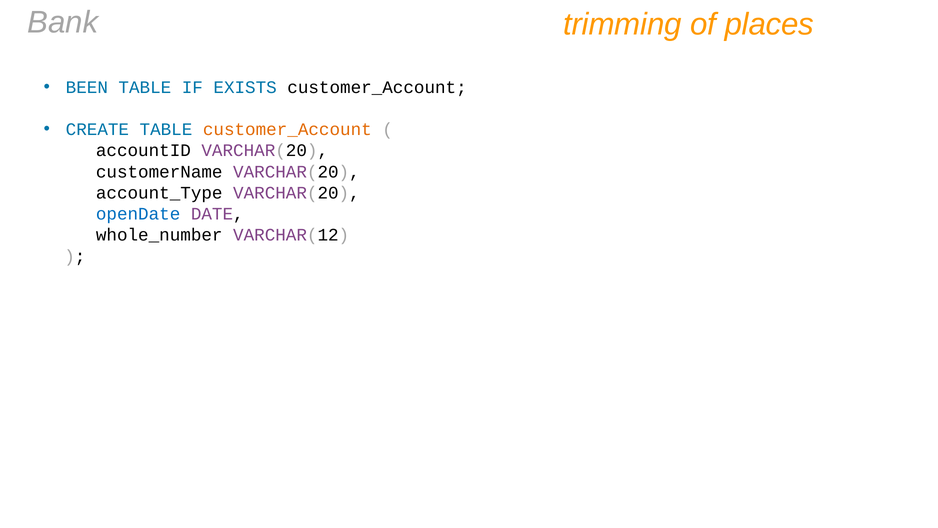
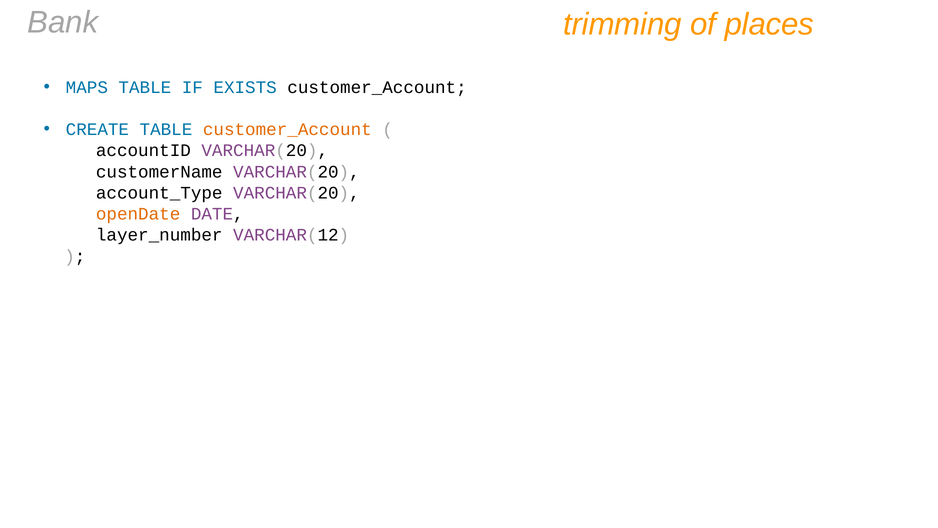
BEEN: BEEN -> MAPS
openDate colour: blue -> orange
whole_number: whole_number -> layer_number
